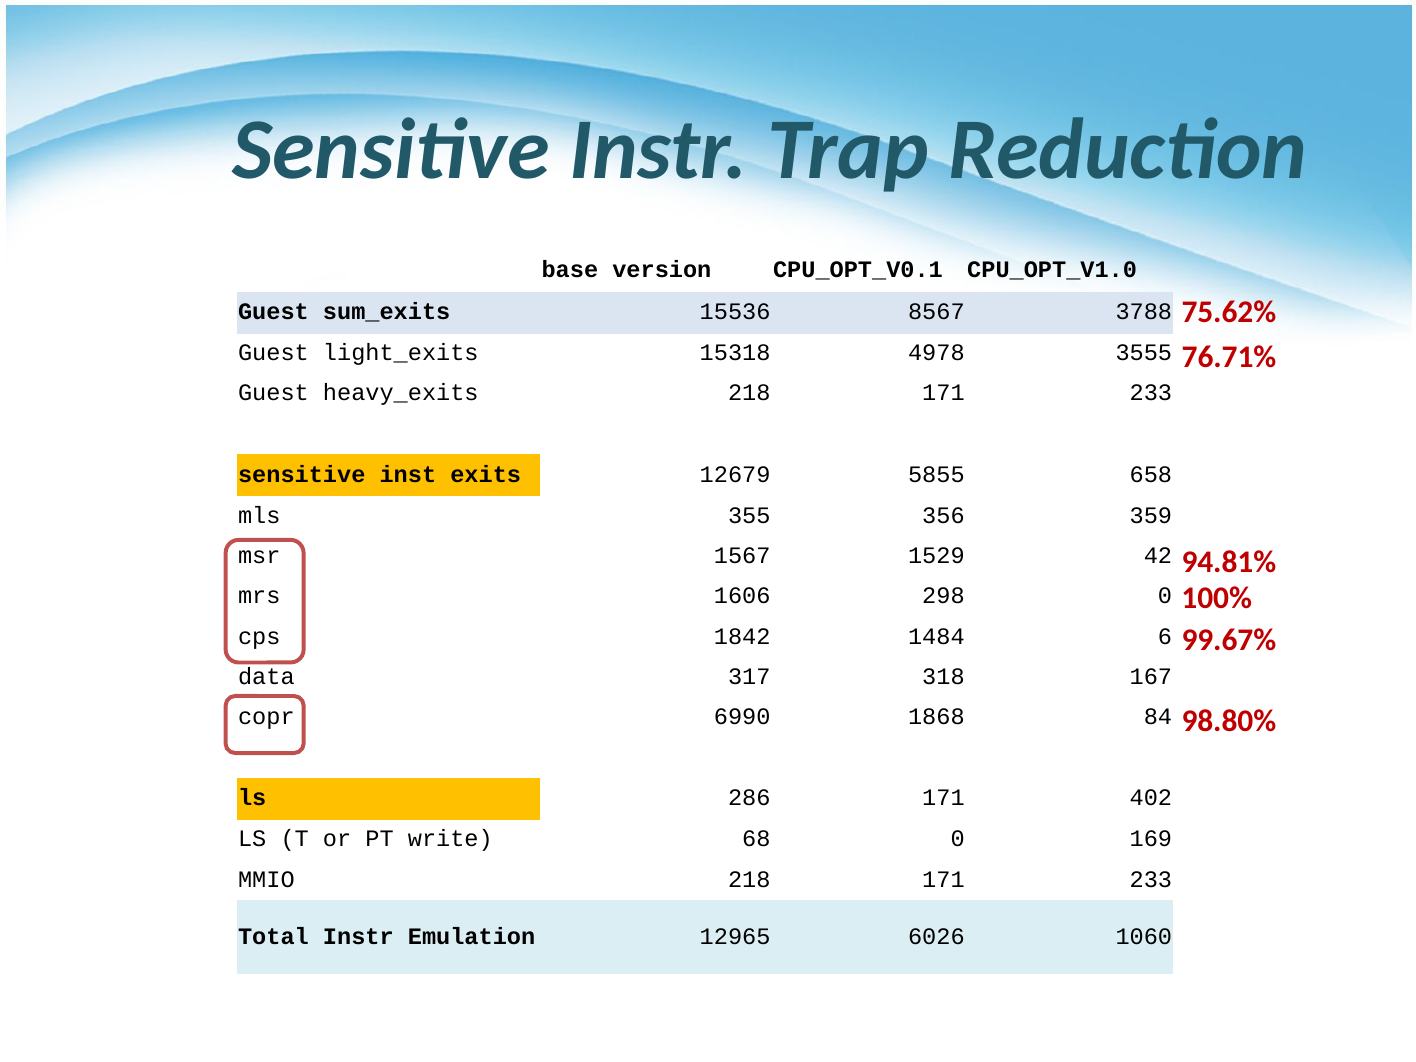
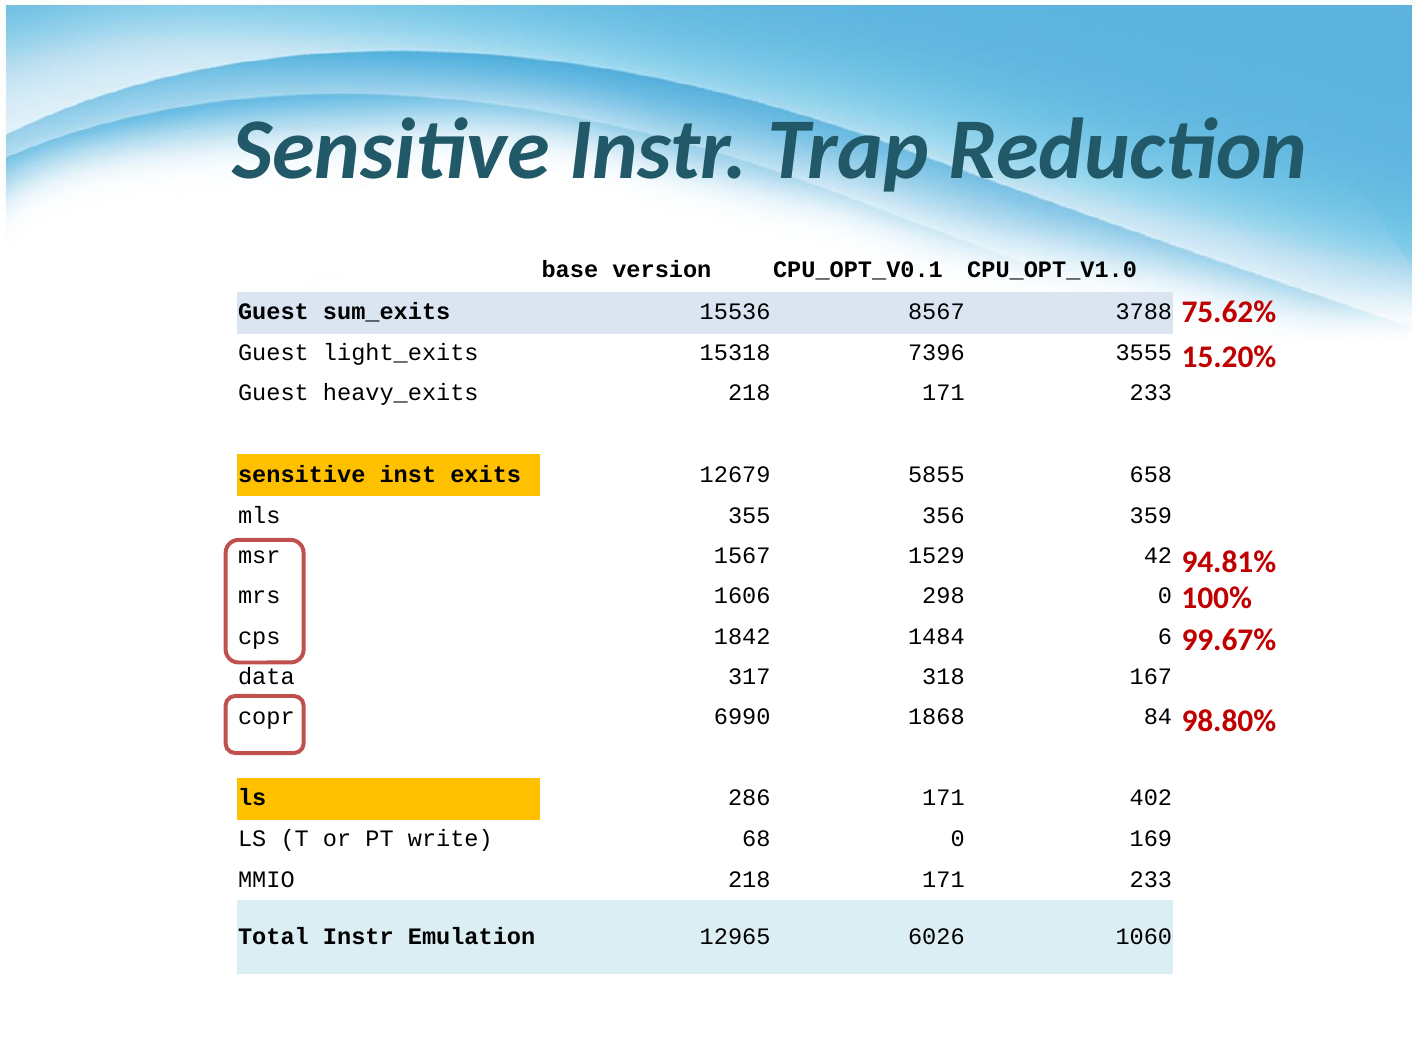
4978: 4978 -> 7396
76.71%: 76.71% -> 15.20%
